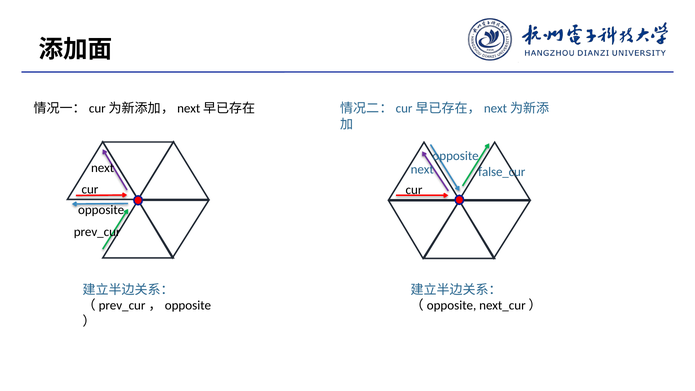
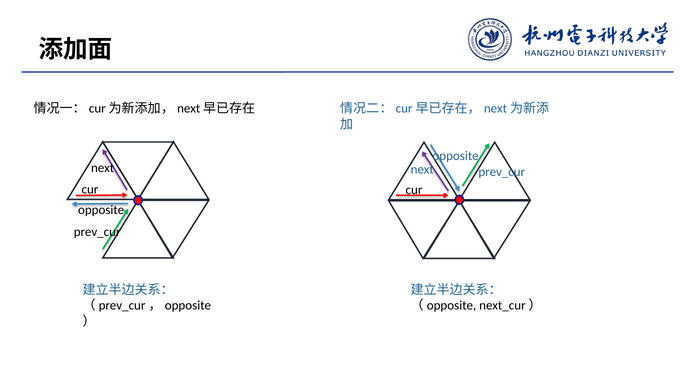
false_cur at (502, 172): false_cur -> prev_cur
